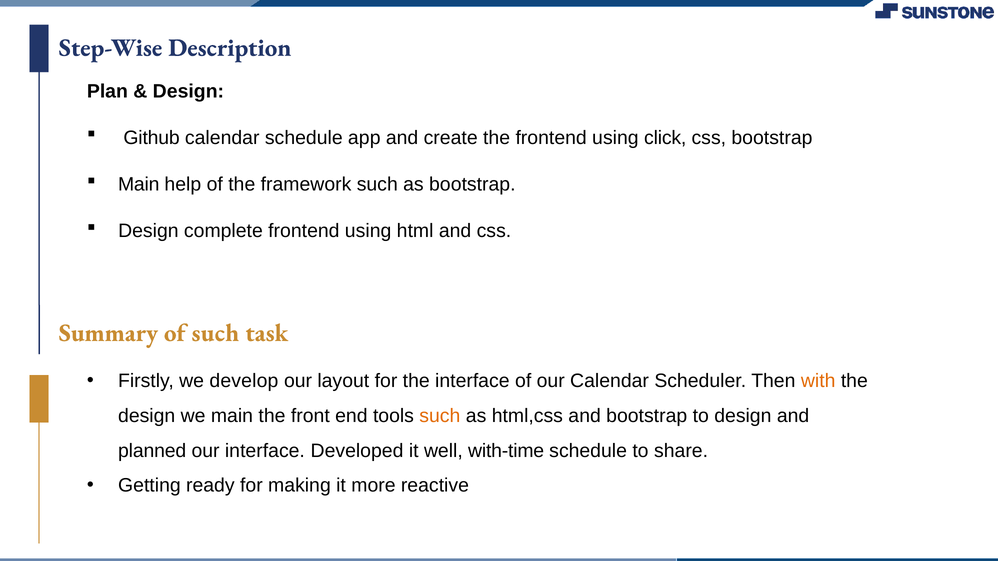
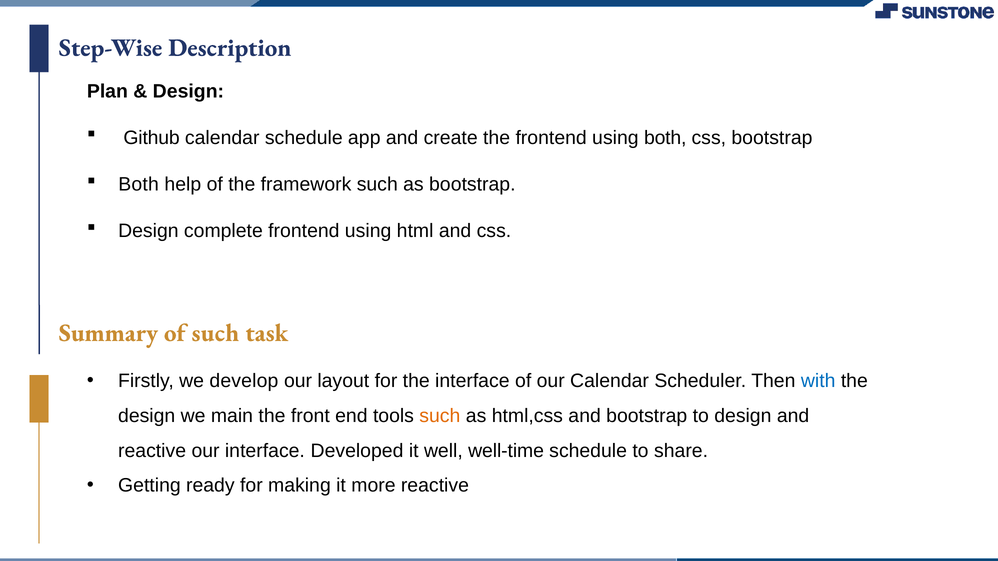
using click: click -> both
Main at (139, 184): Main -> Both
with colour: orange -> blue
planned at (152, 451): planned -> reactive
with-time: with-time -> well-time
